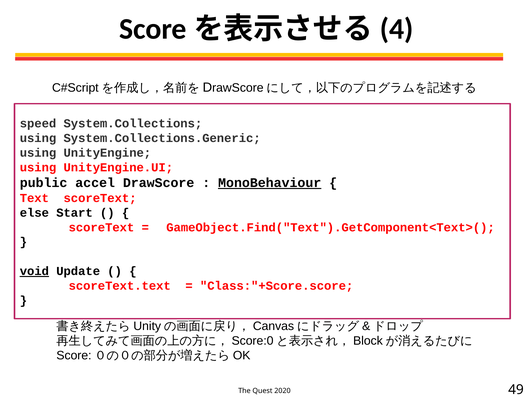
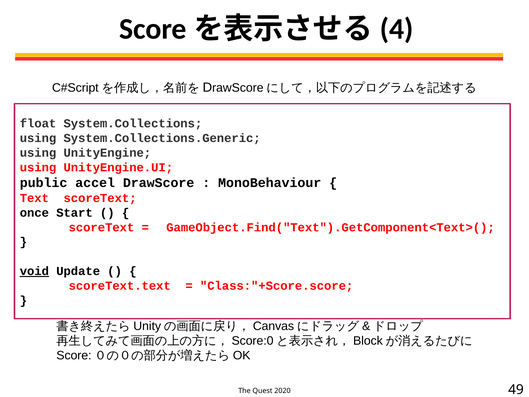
speed: speed -> float
MonoBehaviour underline: present -> none
else: else -> once
